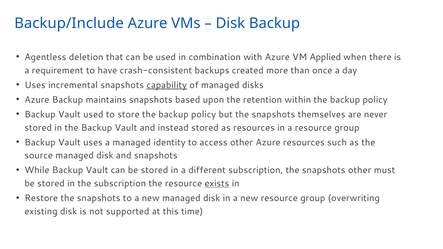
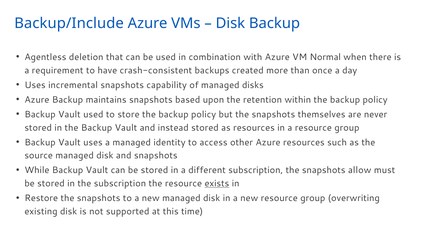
Applied: Applied -> Normal
capability underline: present -> none
snapshots other: other -> allow
